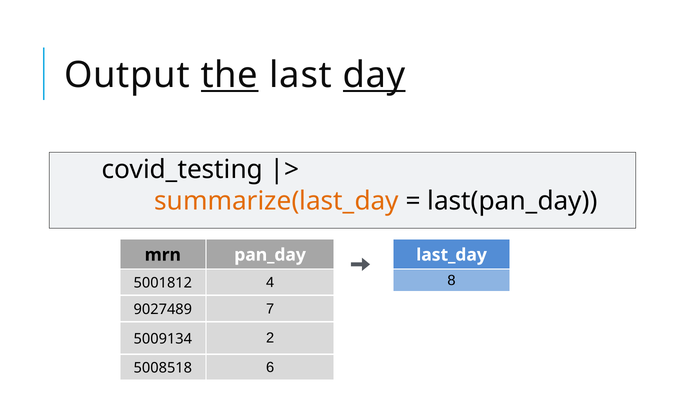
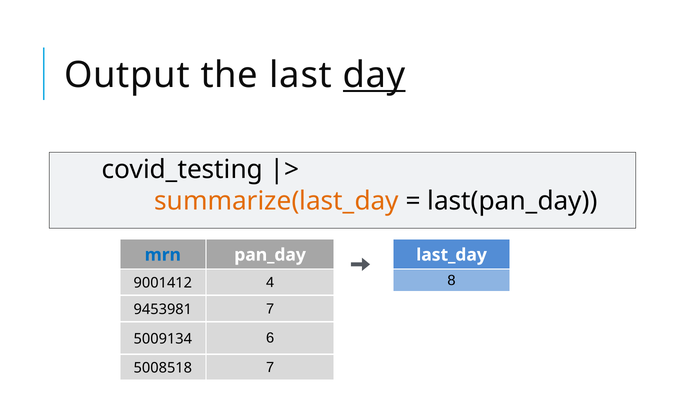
the underline: present -> none
mrn colour: black -> blue
5001812: 5001812 -> 9001412
9027489: 9027489 -> 9453981
2: 2 -> 6
5008518 6: 6 -> 7
